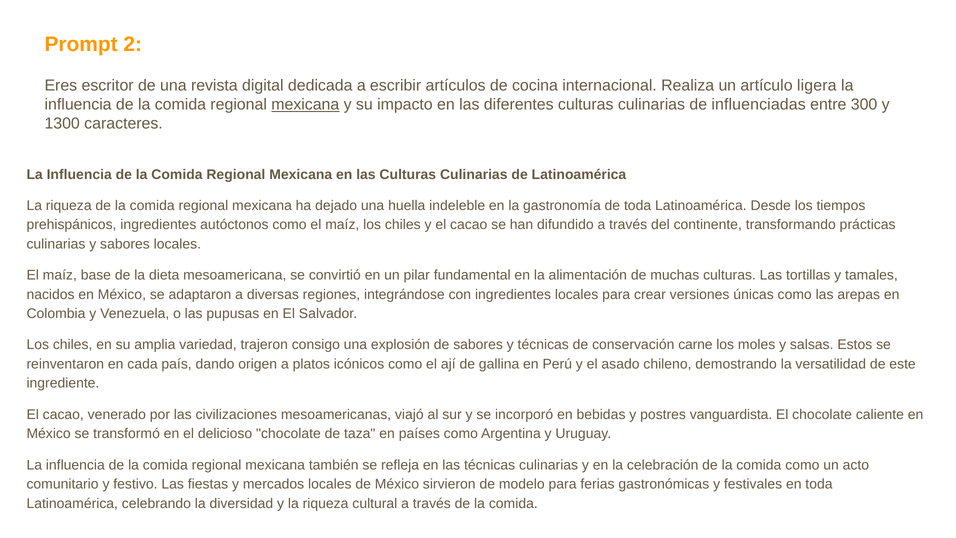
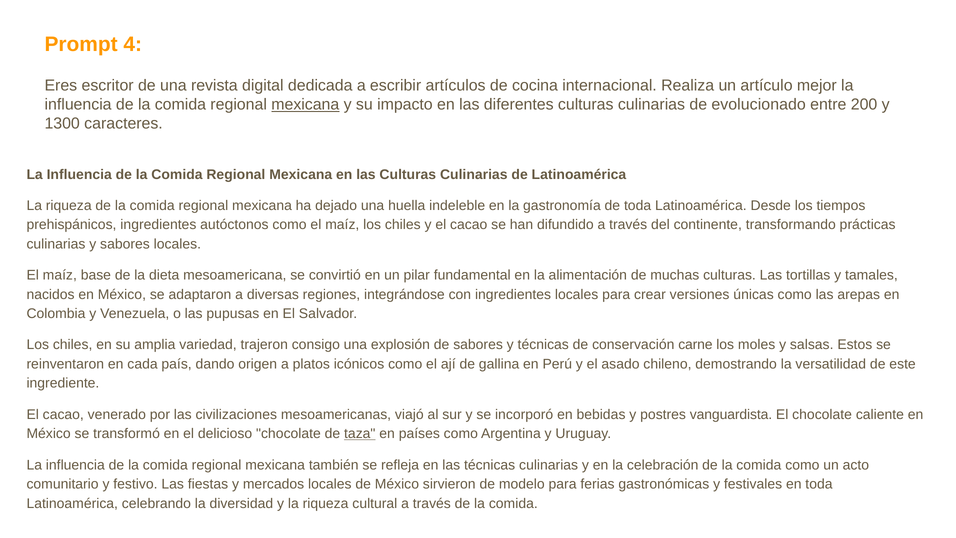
2: 2 -> 4
ligera: ligera -> mejor
influenciadas: influenciadas -> evolucionado
300: 300 -> 200
taza underline: none -> present
